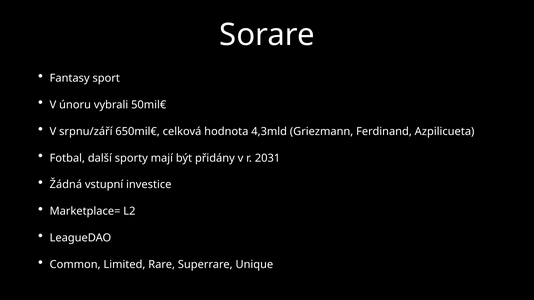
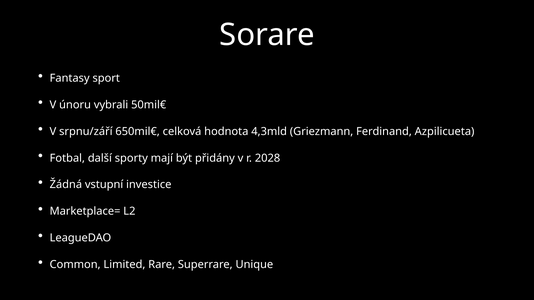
2031: 2031 -> 2028
